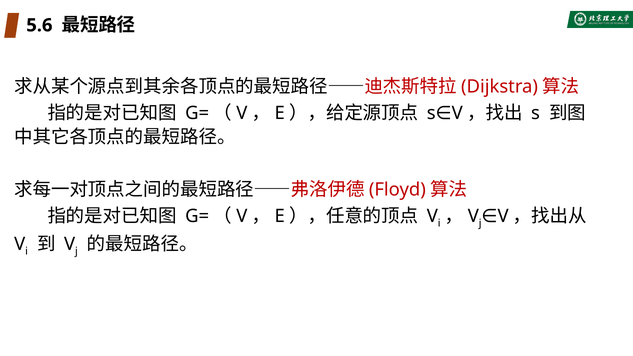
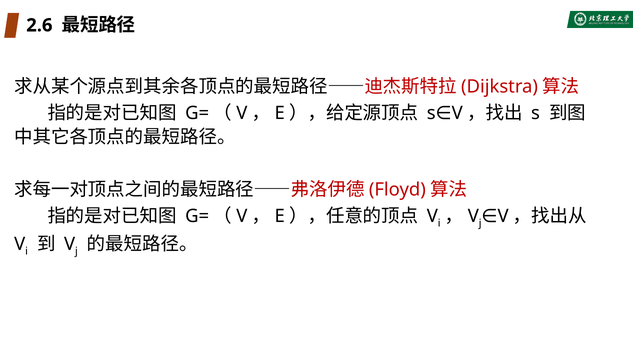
5.6: 5.6 -> 2.6
